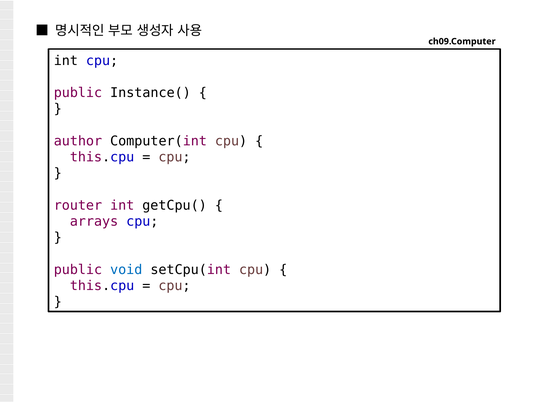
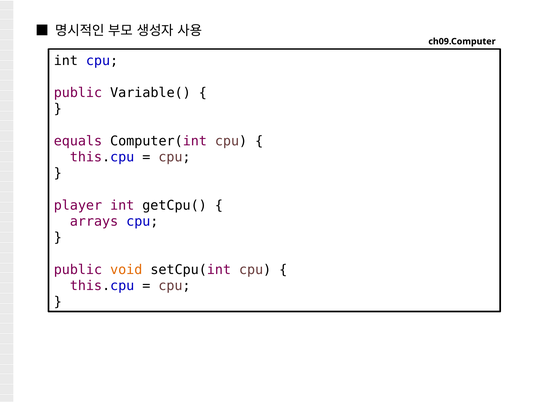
Instance(: Instance( -> Variable(
author: author -> equals
router: router -> player
void colour: blue -> orange
